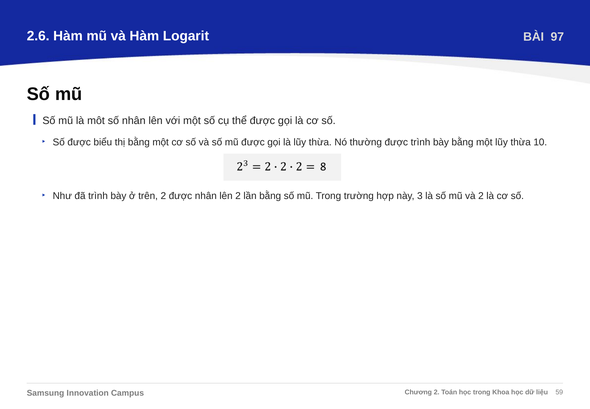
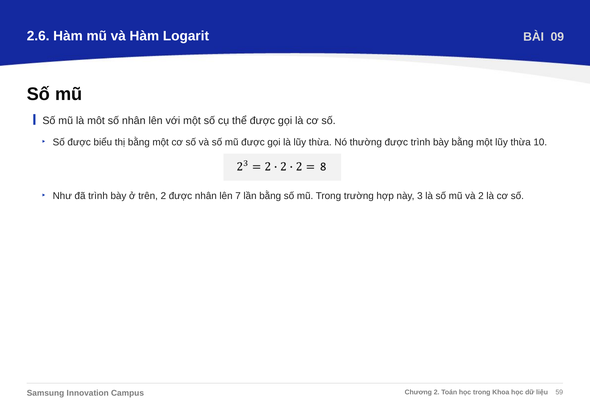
97: 97 -> 09
lên 2: 2 -> 7
